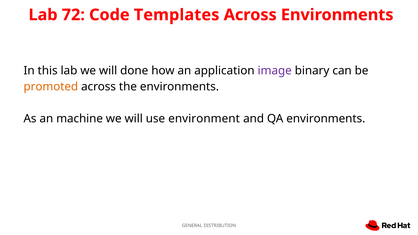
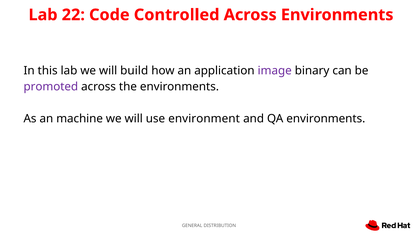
72: 72 -> 22
Templates: Templates -> Controlled
done: done -> build
promoted colour: orange -> purple
